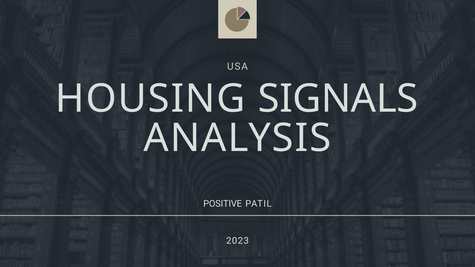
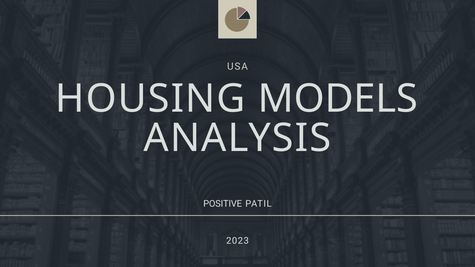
SIGNALS: SIGNALS -> MODELS
